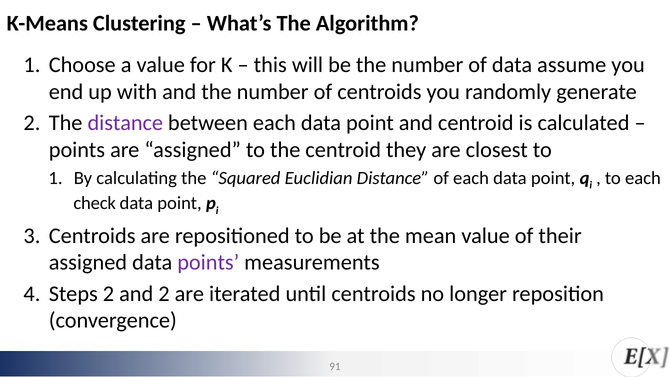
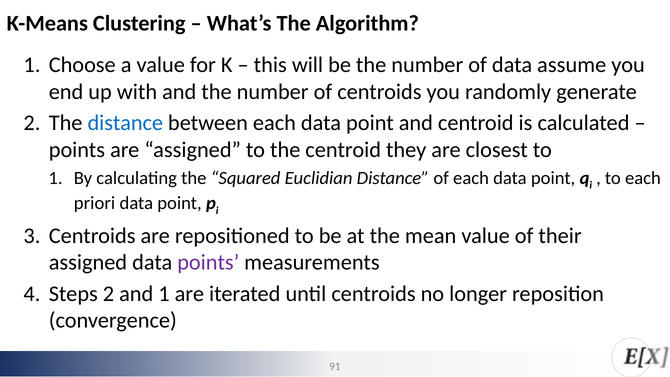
distance at (125, 123) colour: purple -> blue
check: check -> priori
and 2: 2 -> 1
